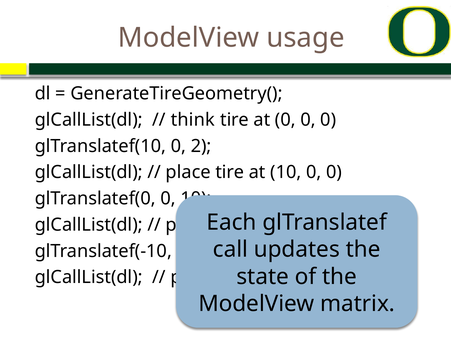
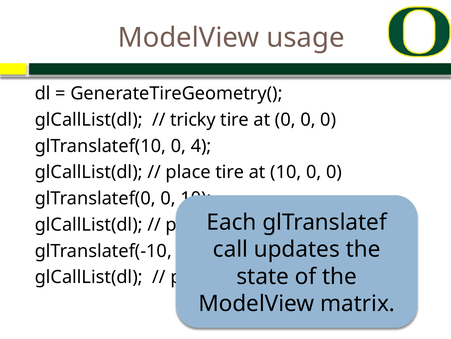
think: think -> tricky
2: 2 -> 4
